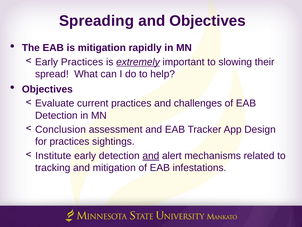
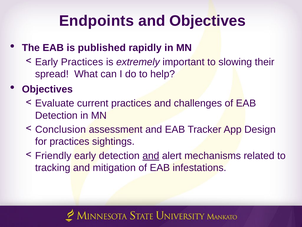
Spreading: Spreading -> Endpoints
is mitigation: mitigation -> published
extremely underline: present -> none
Institute: Institute -> Friendly
